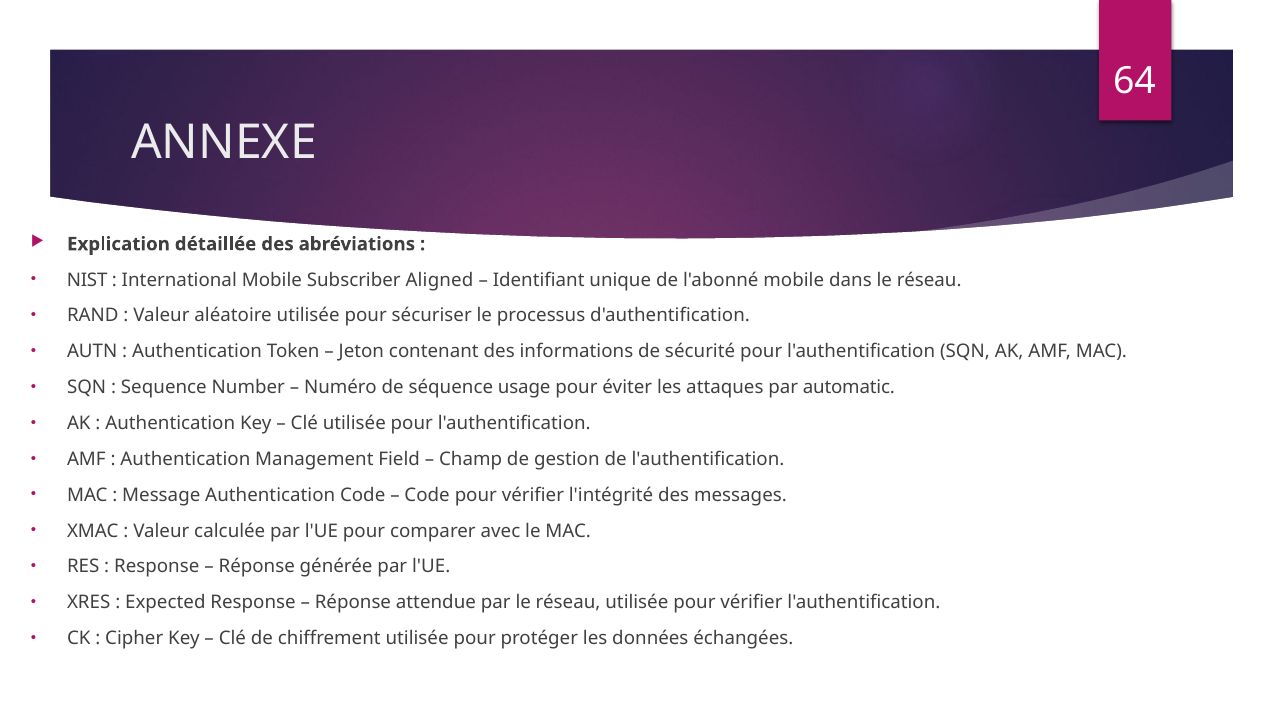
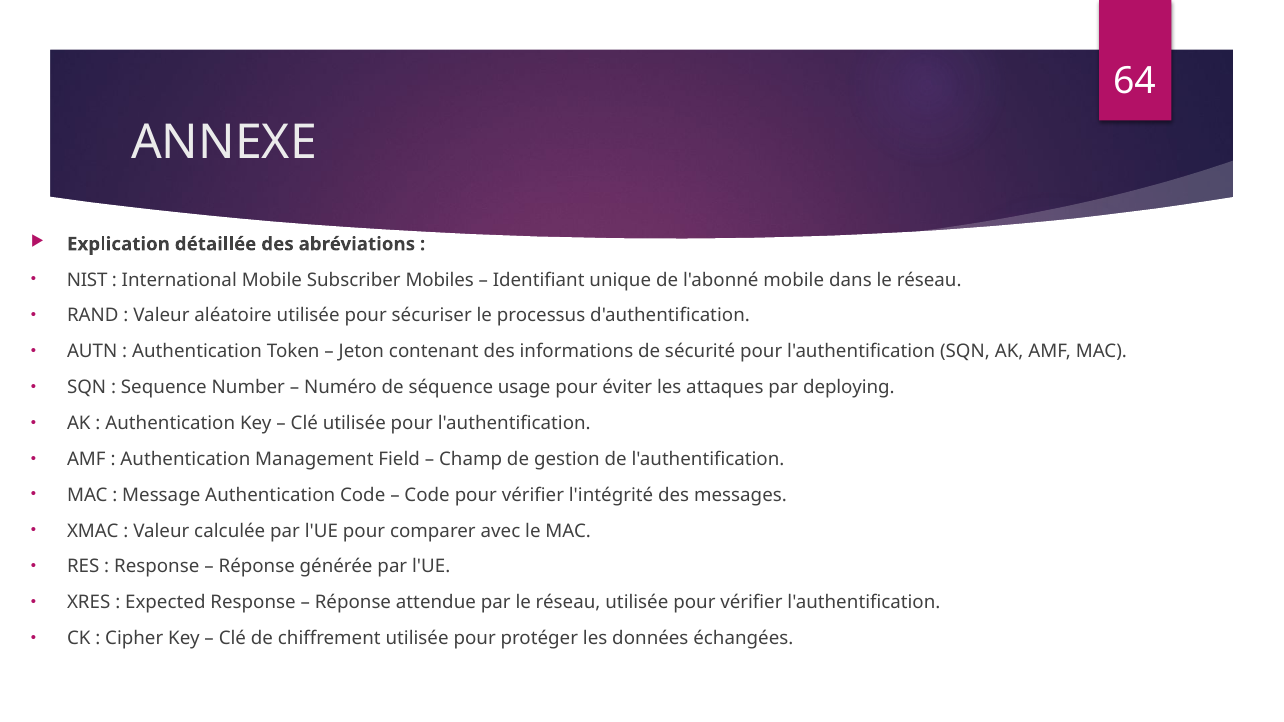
Aligned: Aligned -> Mobiles
automatic: automatic -> deploying
